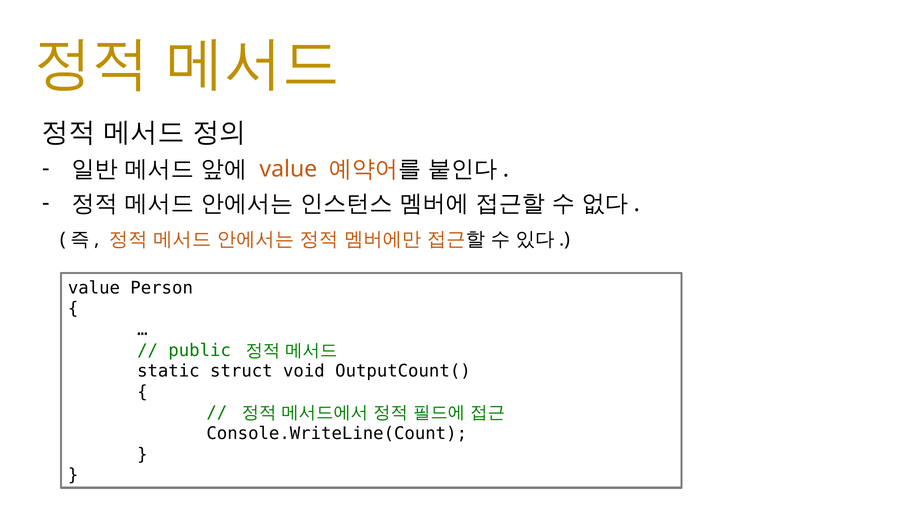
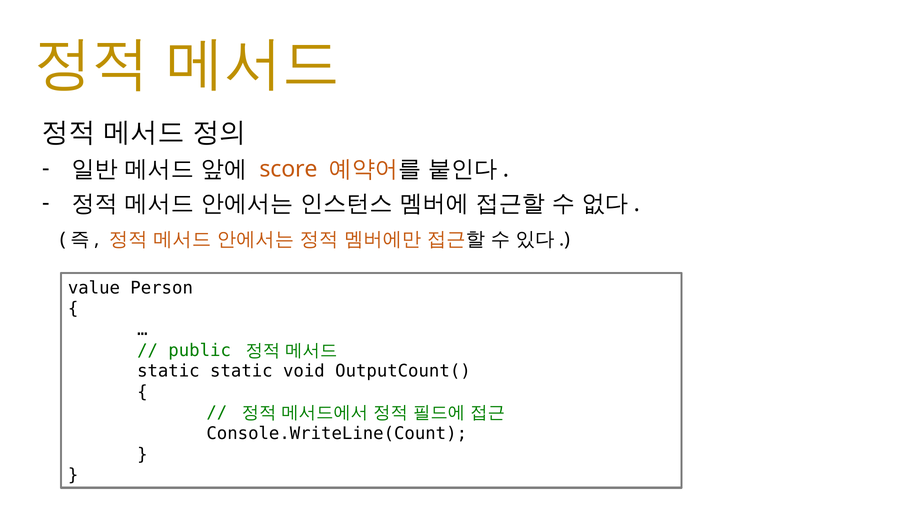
value at (288, 169): value -> score
static struct: struct -> static
